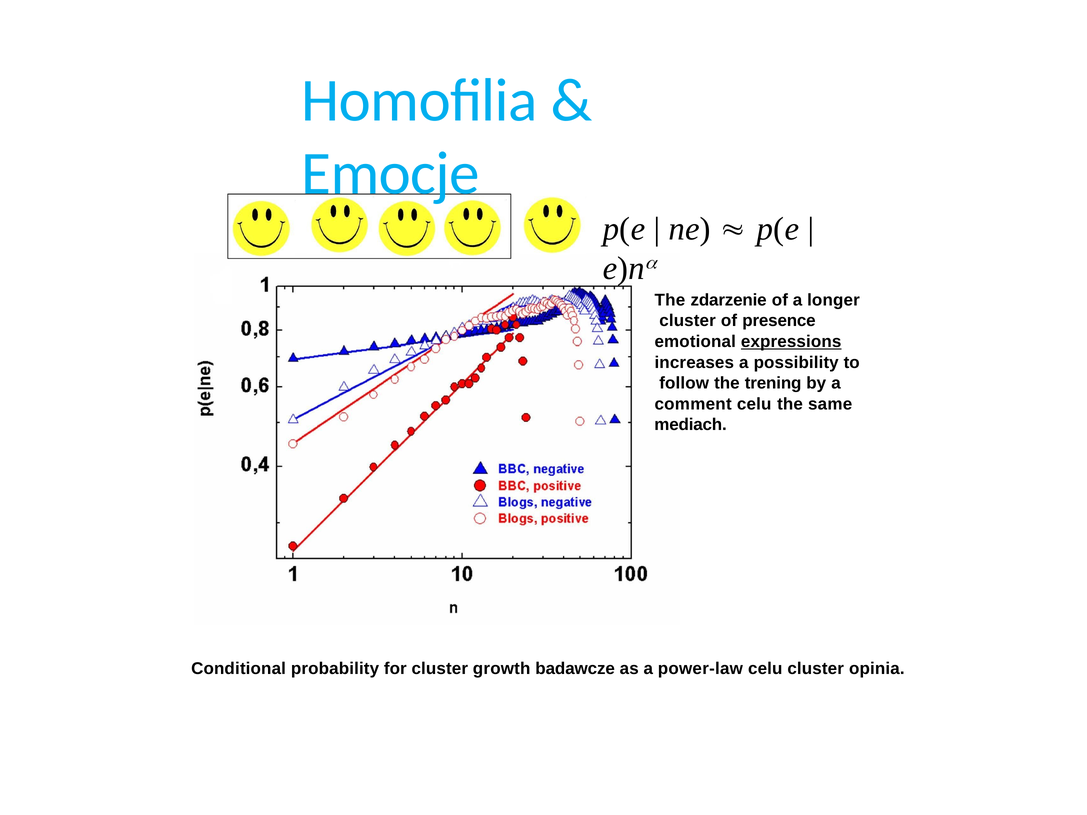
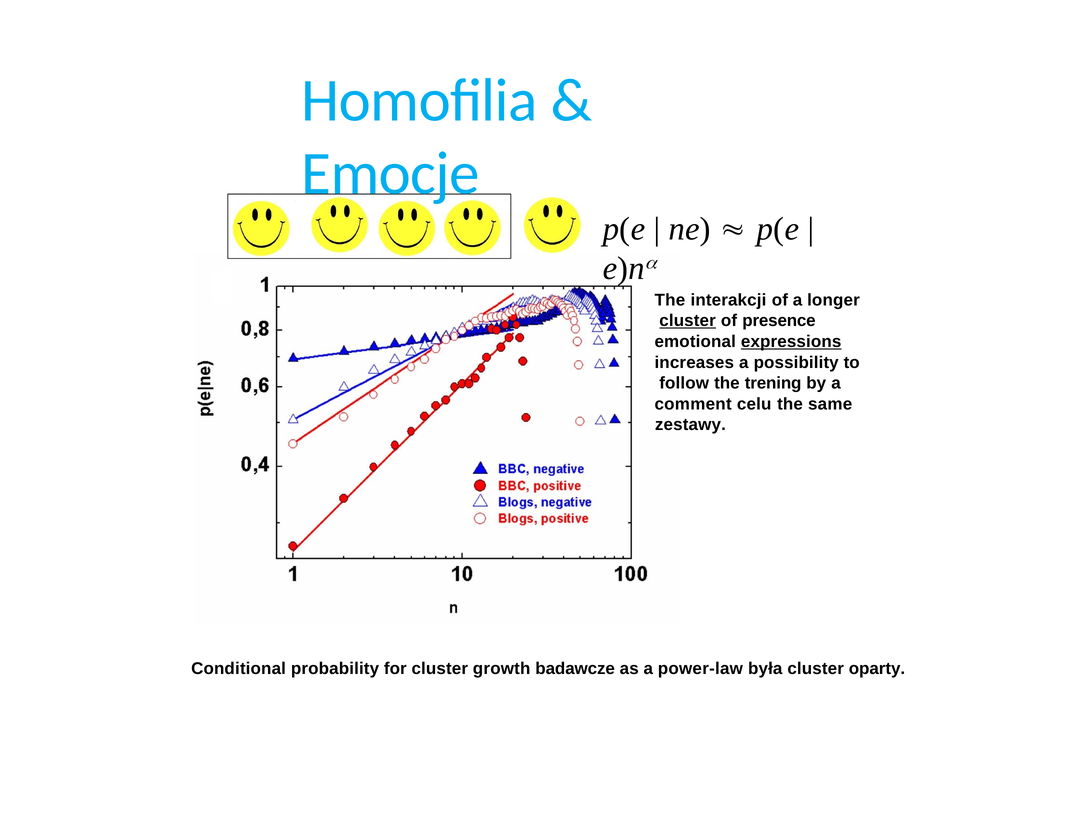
zdarzenie: zdarzenie -> interakcji
cluster at (688, 321) underline: none -> present
mediach: mediach -> zestawy
power-law celu: celu -> była
opinia: opinia -> oparty
